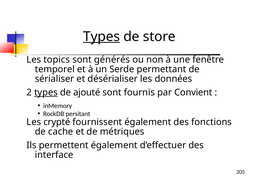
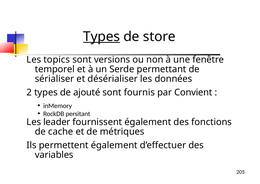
générés: générés -> versions
types at (46, 92) underline: present -> none
crypté: crypté -> leader
interface: interface -> variables
